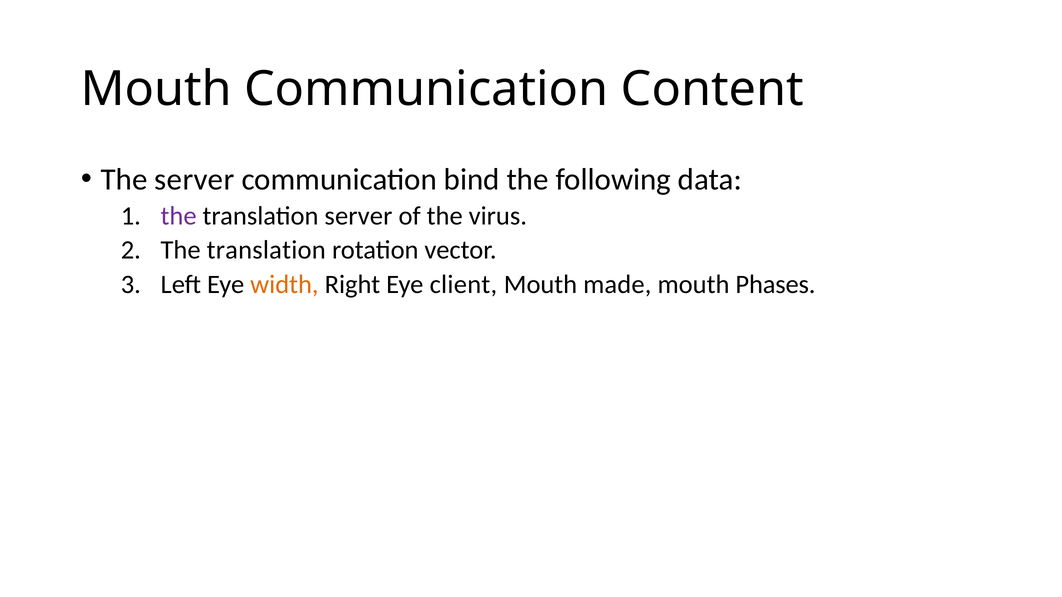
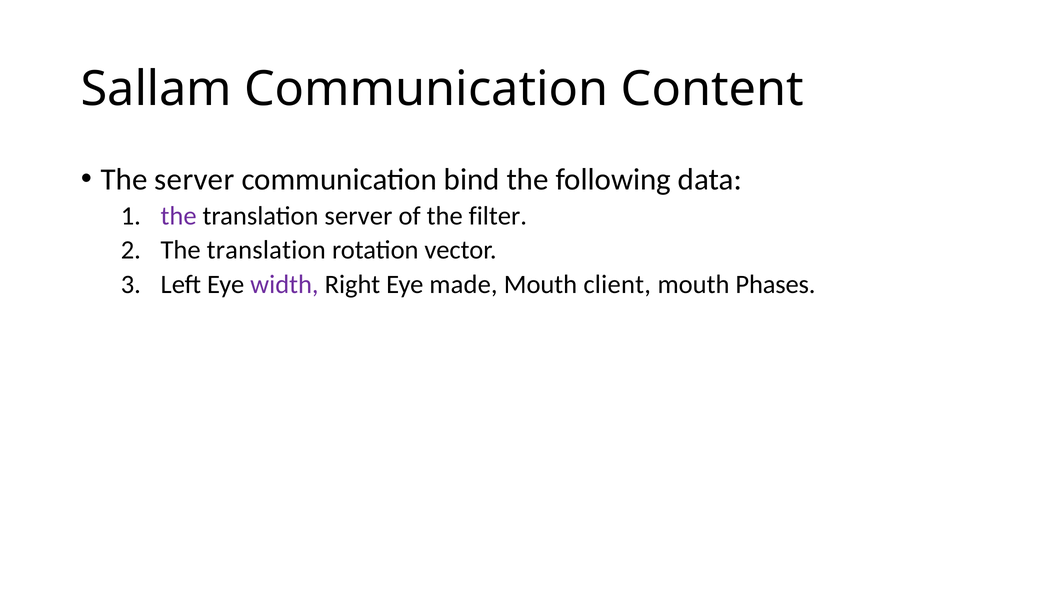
Mouth at (156, 89): Mouth -> Sallam
virus: virus -> filter
width colour: orange -> purple
client: client -> made
made: made -> client
